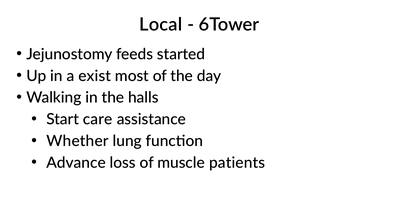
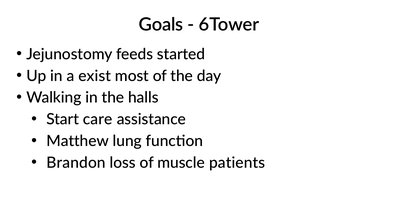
Local: Local -> Goals
Whether: Whether -> Matthew
Advance: Advance -> Brandon
